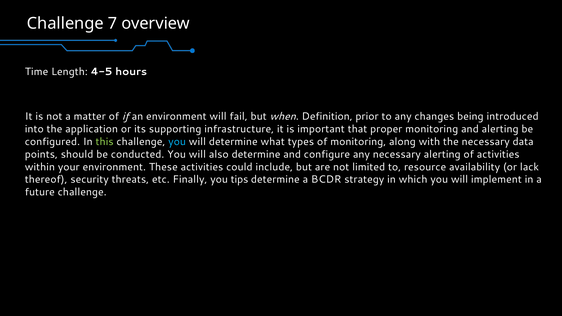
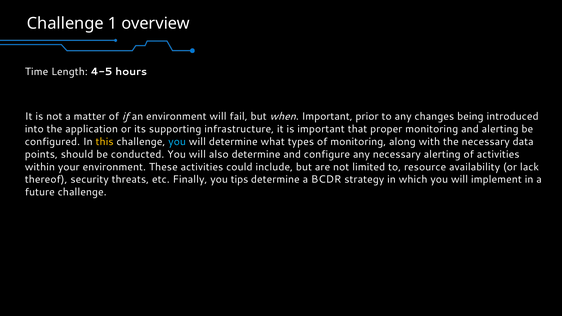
7: 7 -> 1
when Definition: Definition -> Important
this colour: light green -> yellow
